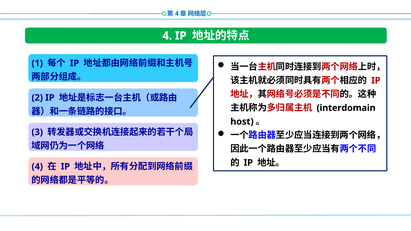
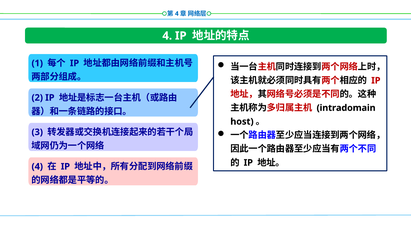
interdomain: interdomain -> intradomain
